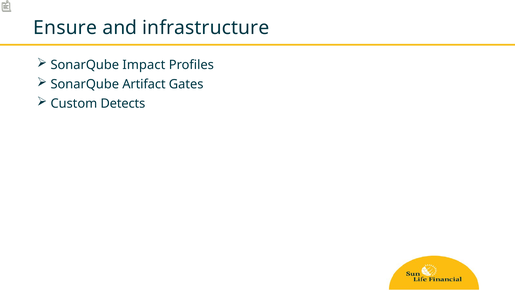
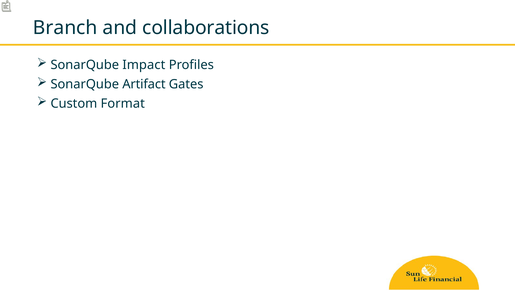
Ensure: Ensure -> Branch
infrastructure: infrastructure -> collaborations
Detects: Detects -> Format
